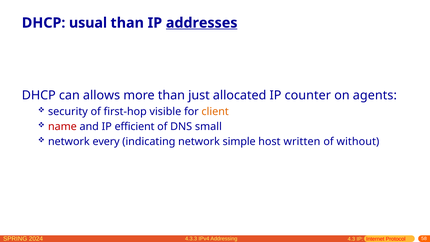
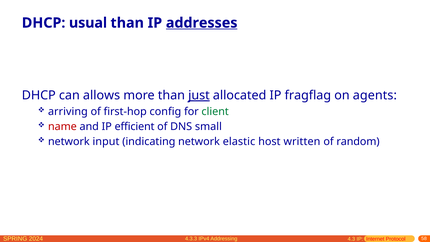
just underline: none -> present
counter: counter -> fragflag
security: security -> arriving
visible: visible -> config
client colour: orange -> green
every: every -> input
simple: simple -> elastic
without: without -> random
